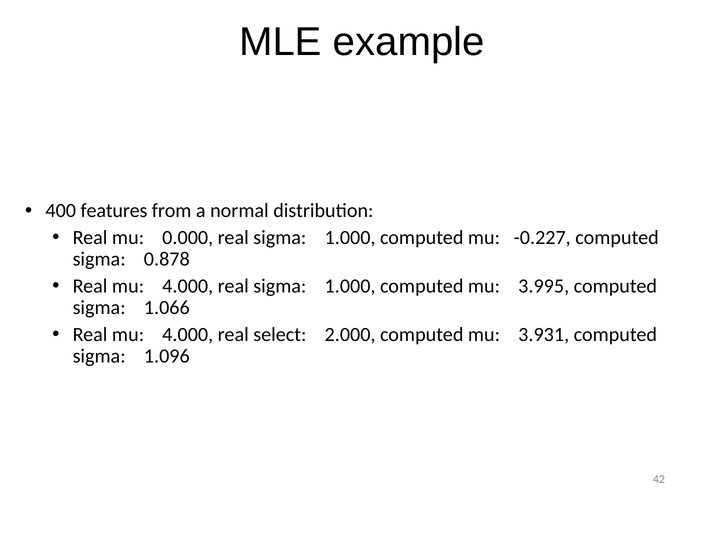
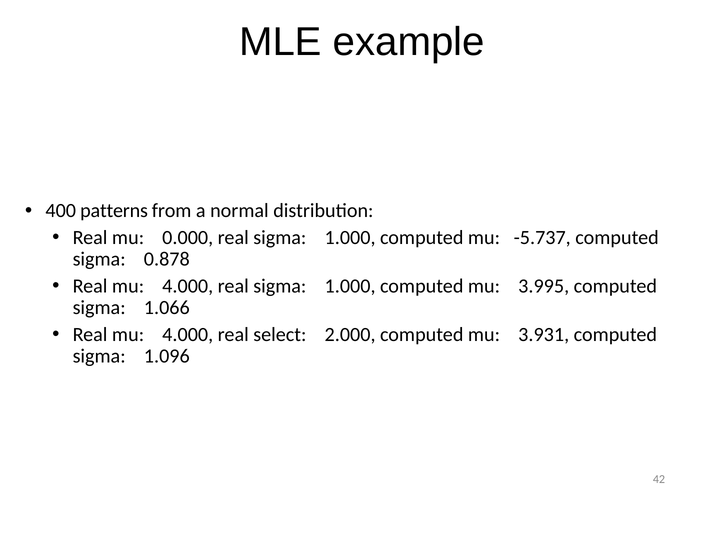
features: features -> patterns
-0.227: -0.227 -> -5.737
